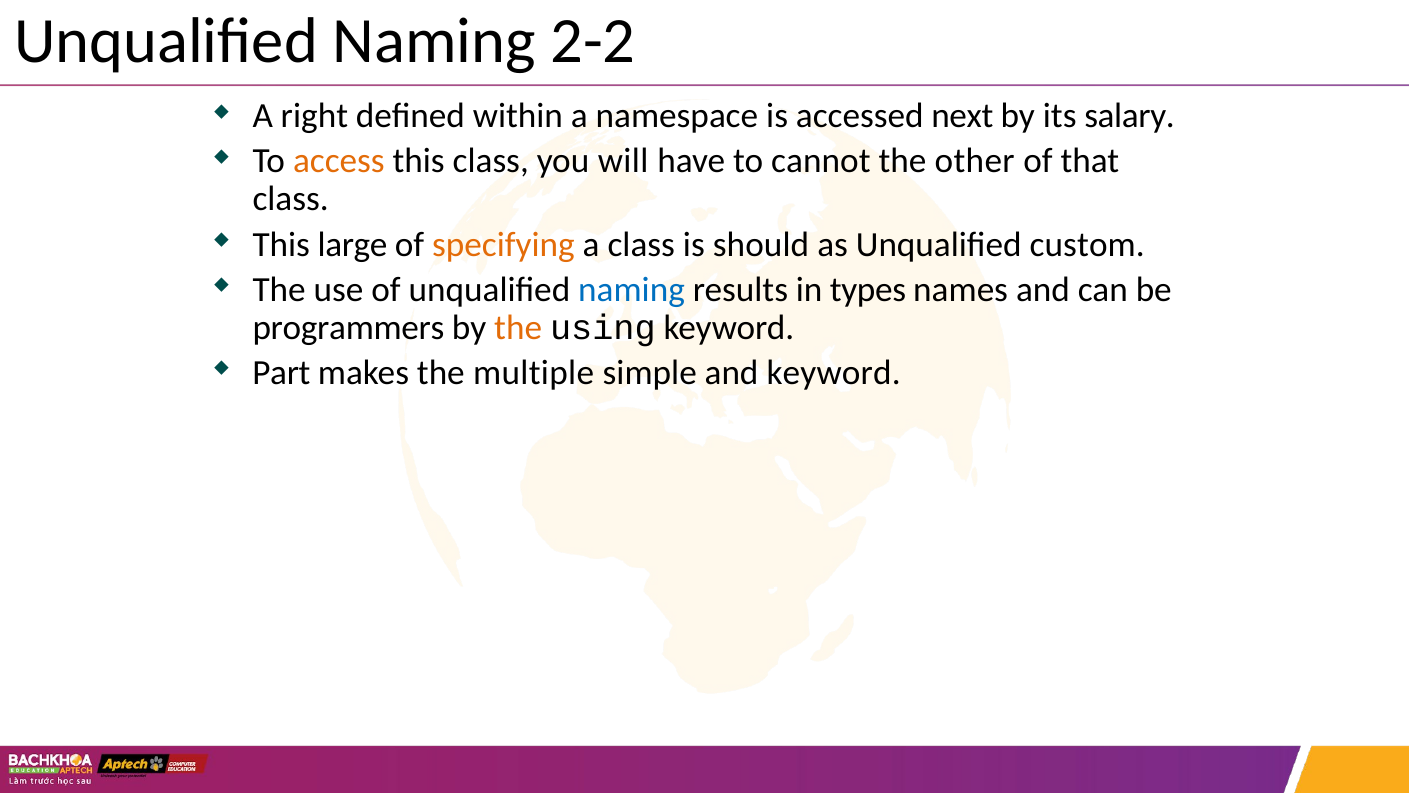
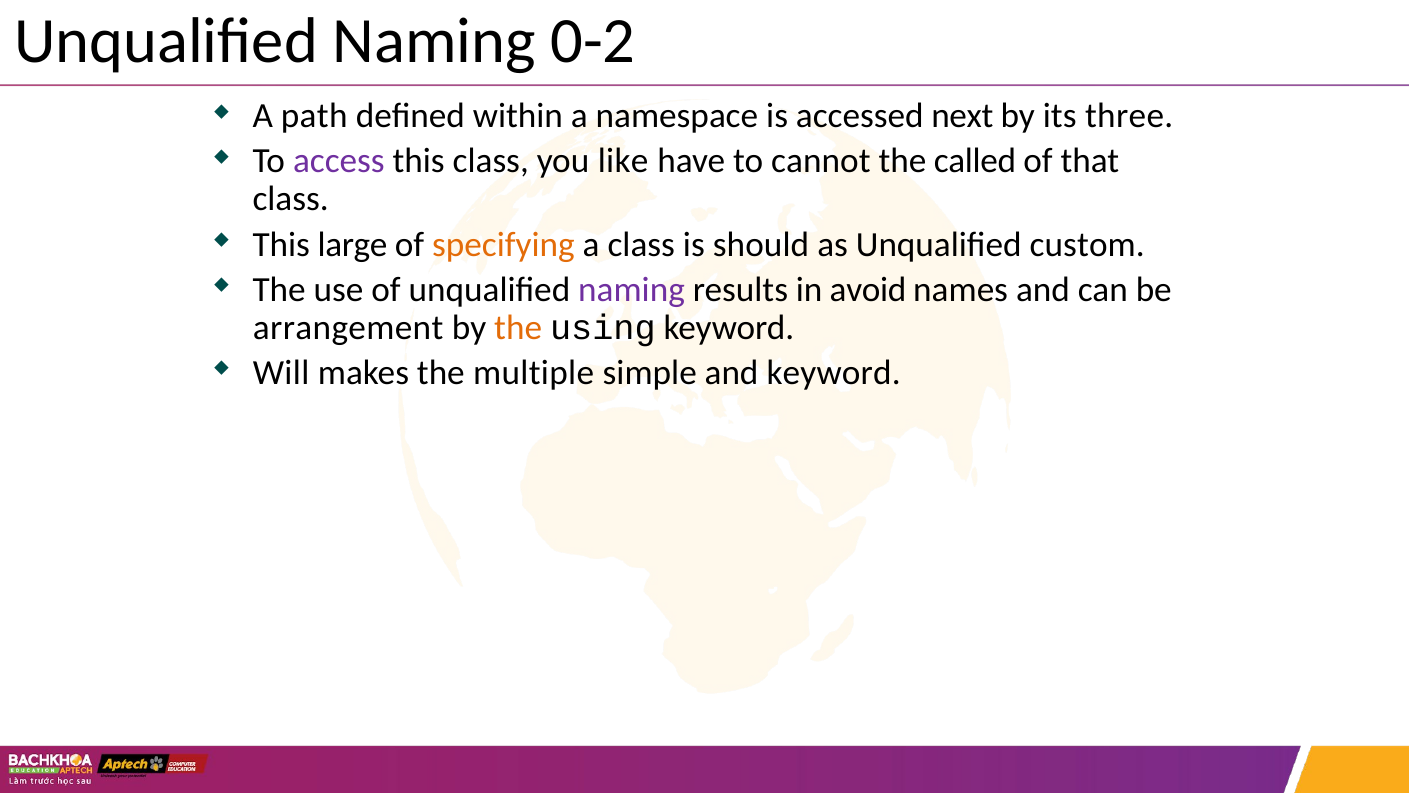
2-2: 2-2 -> 0-2
right: right -> path
salary: salary -> three
access colour: orange -> purple
will: will -> like
other: other -> called
naming at (632, 289) colour: blue -> purple
types: types -> avoid
programmers: programmers -> arrangement
Part: Part -> Will
